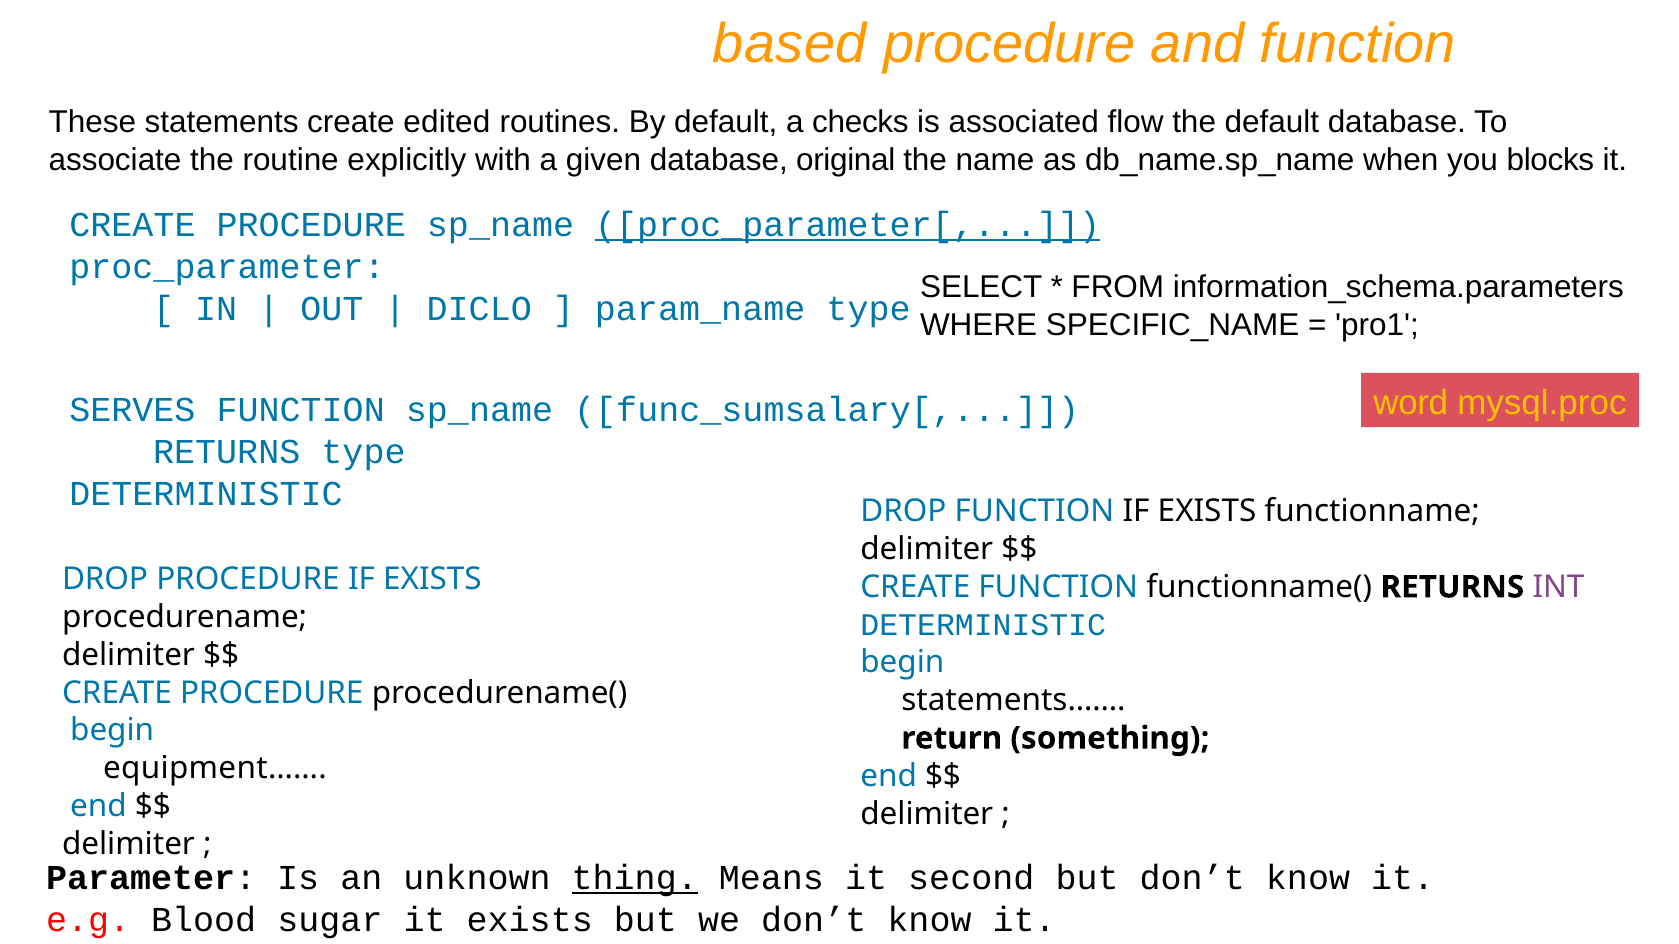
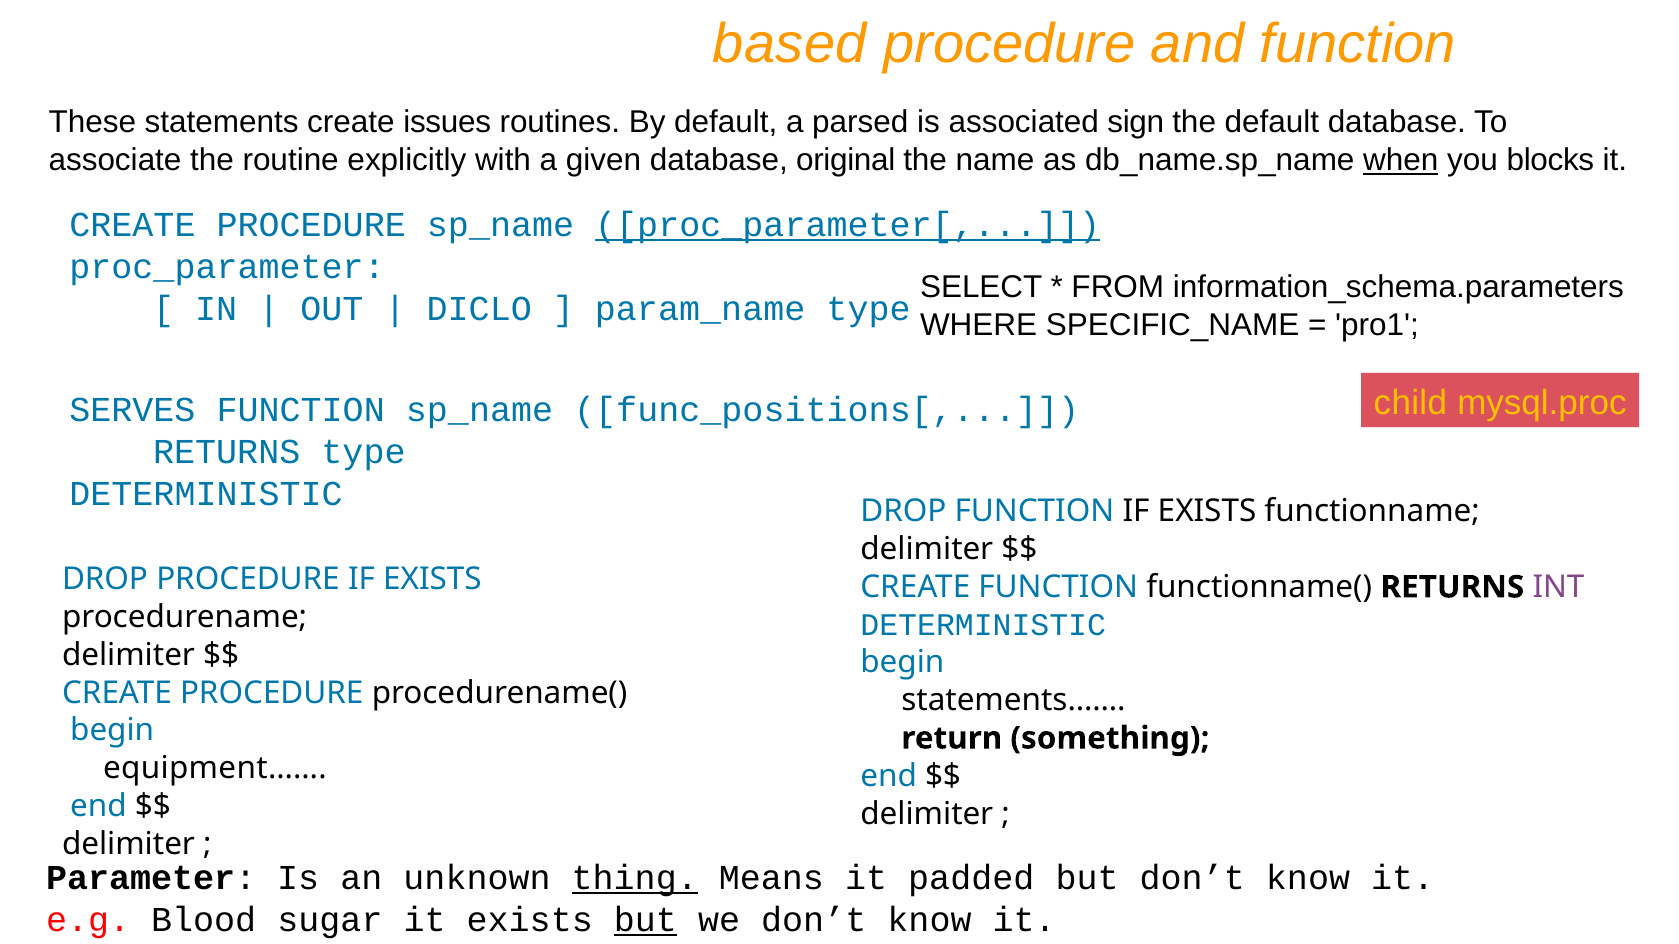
edited: edited -> issues
checks: checks -> parsed
flow: flow -> sign
when underline: none -> present
word: word -> child
func_sumsalary[: func_sumsalary[ -> func_positions[
second: second -> padded
but at (645, 921) underline: none -> present
